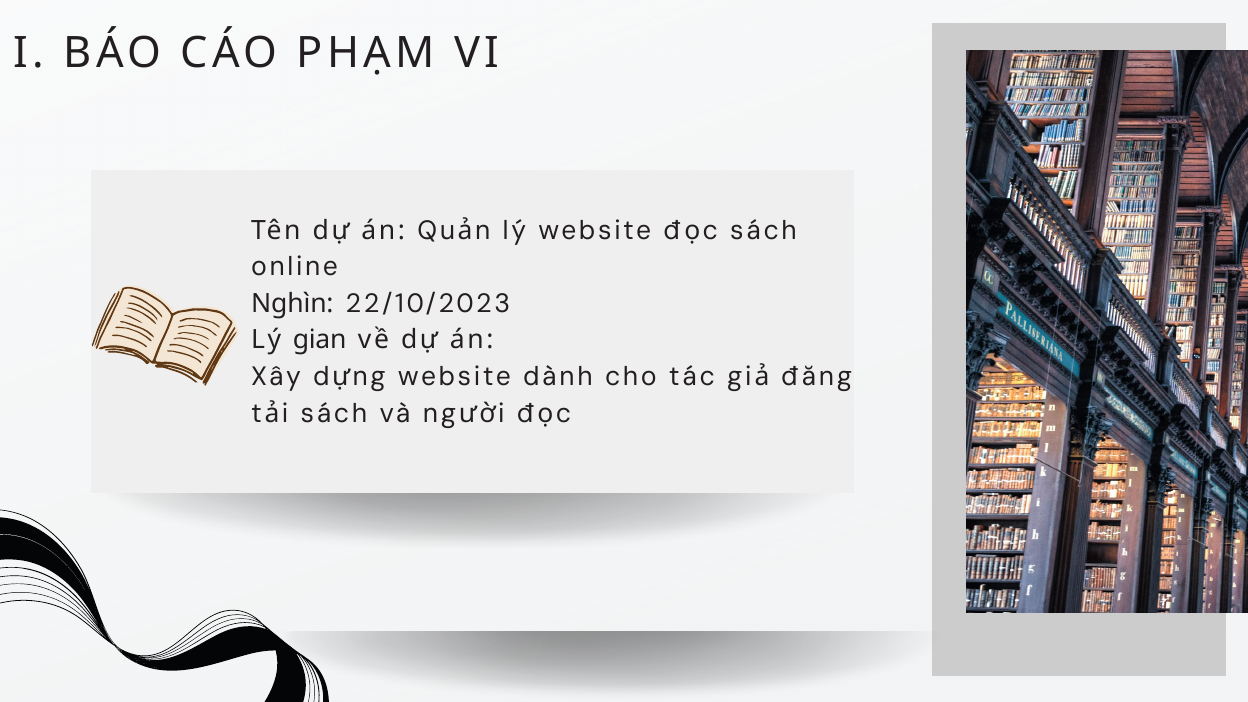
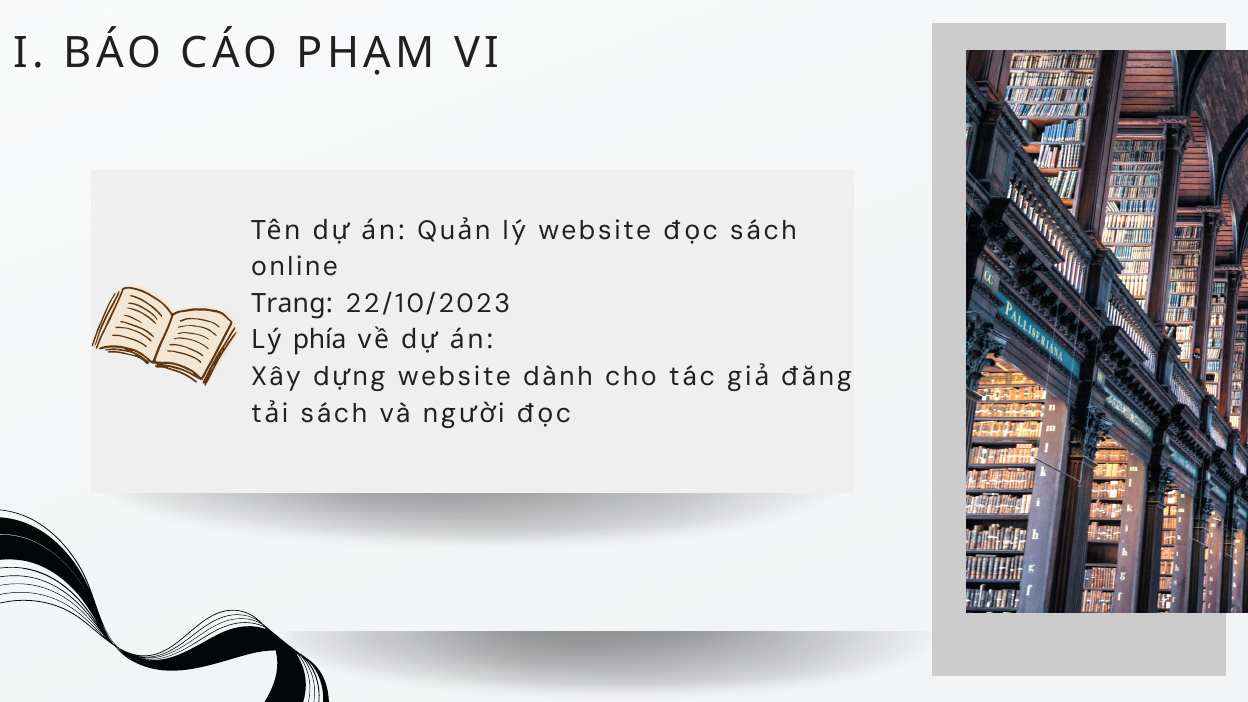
Nghìn: Nghìn -> Trang
gian: gian -> phía
